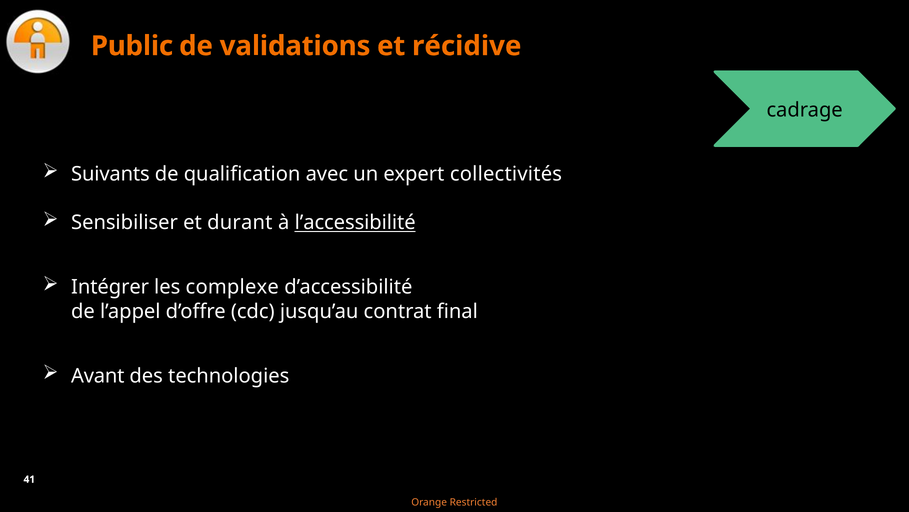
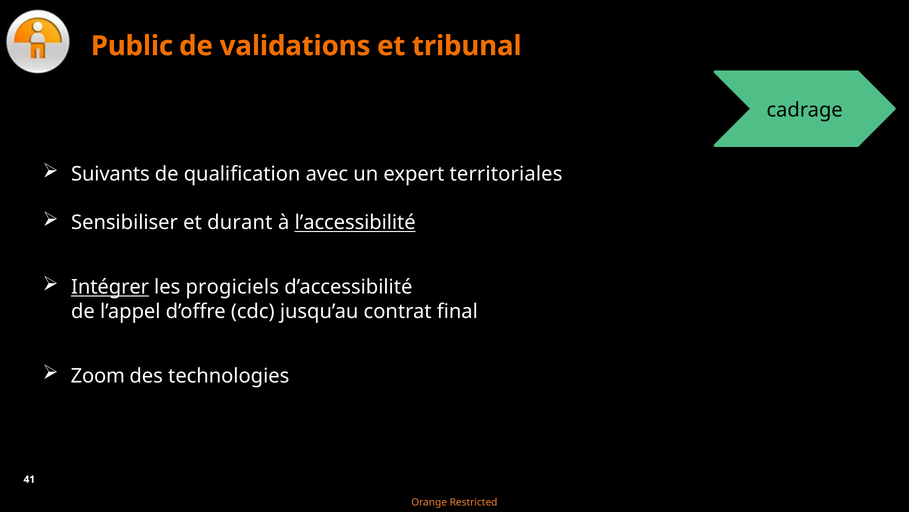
récidive: récidive -> tribunal
collectivités: collectivités -> territoriales
Intégrer underline: none -> present
complexe: complexe -> progiciels
Avant: Avant -> Zoom
